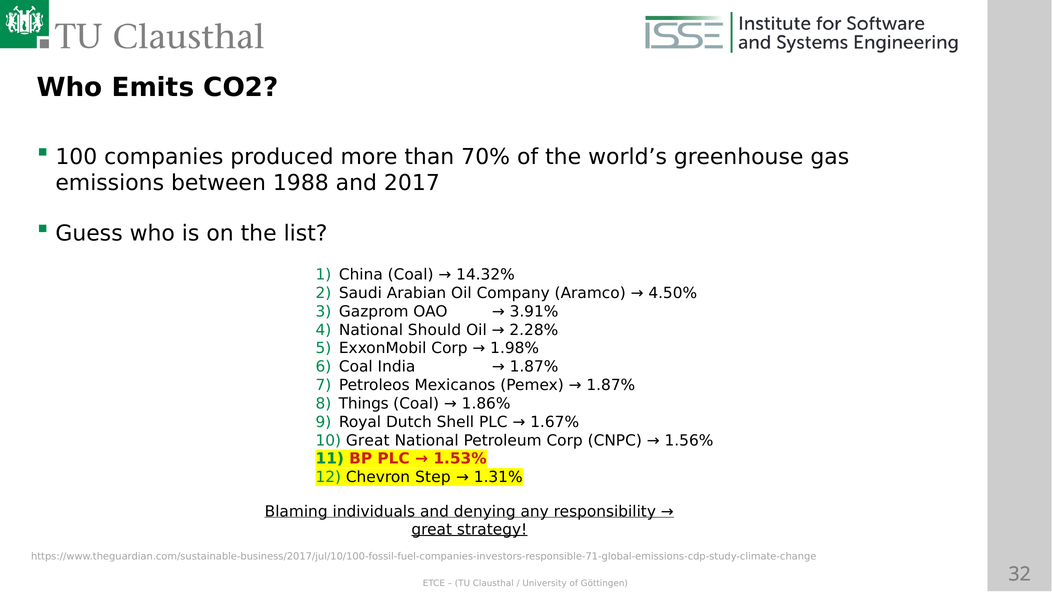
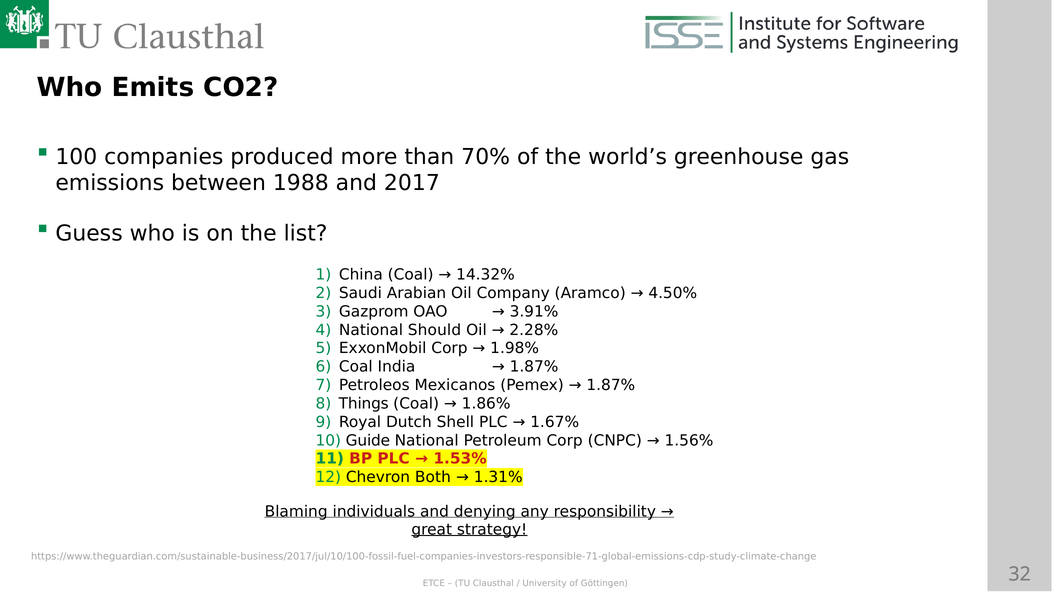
Great at (368, 440): Great -> Guide
Step: Step -> Both
